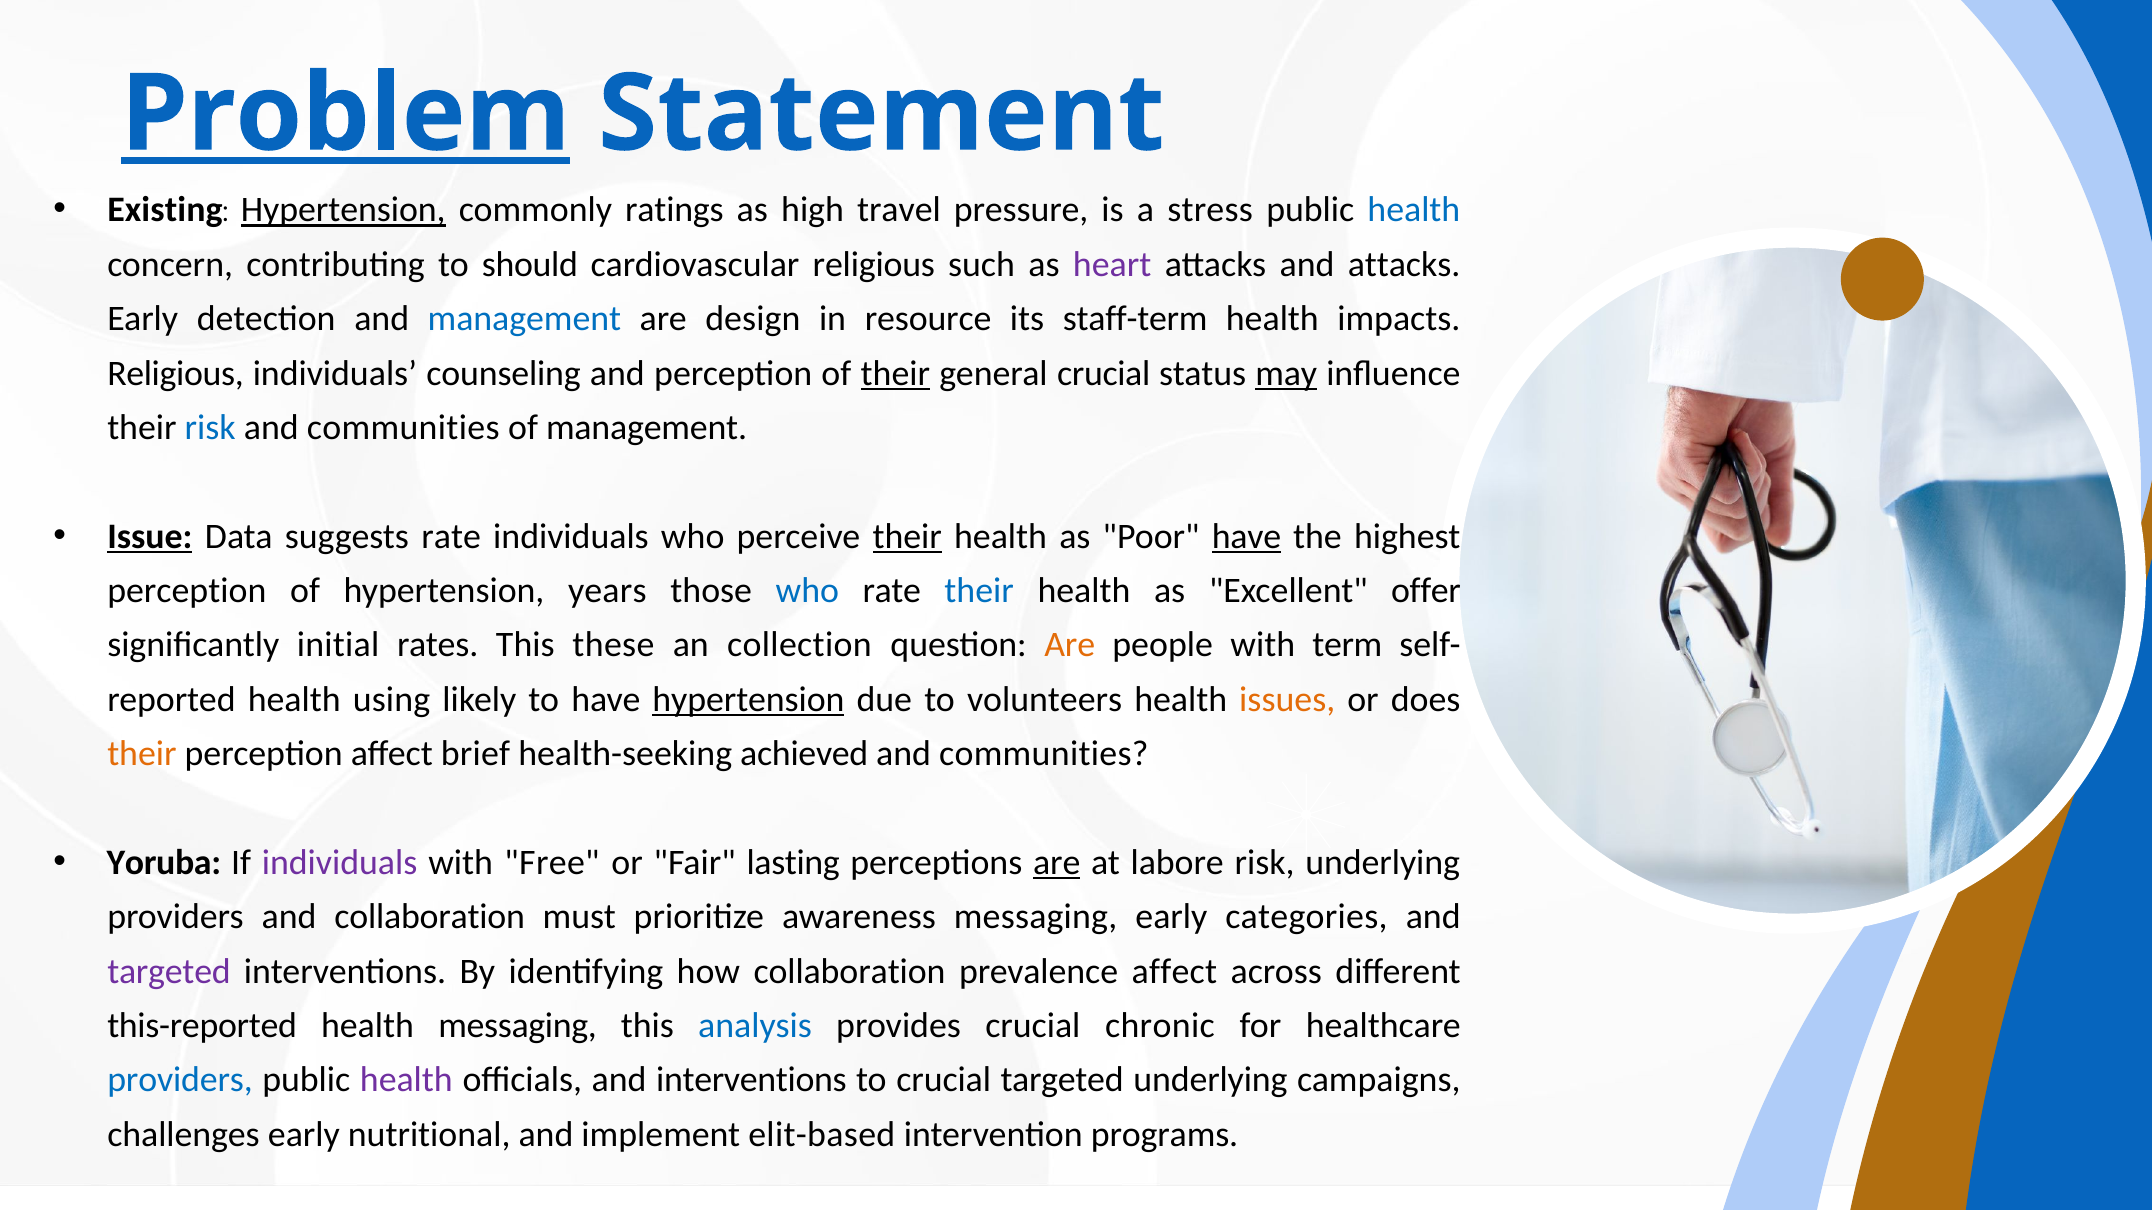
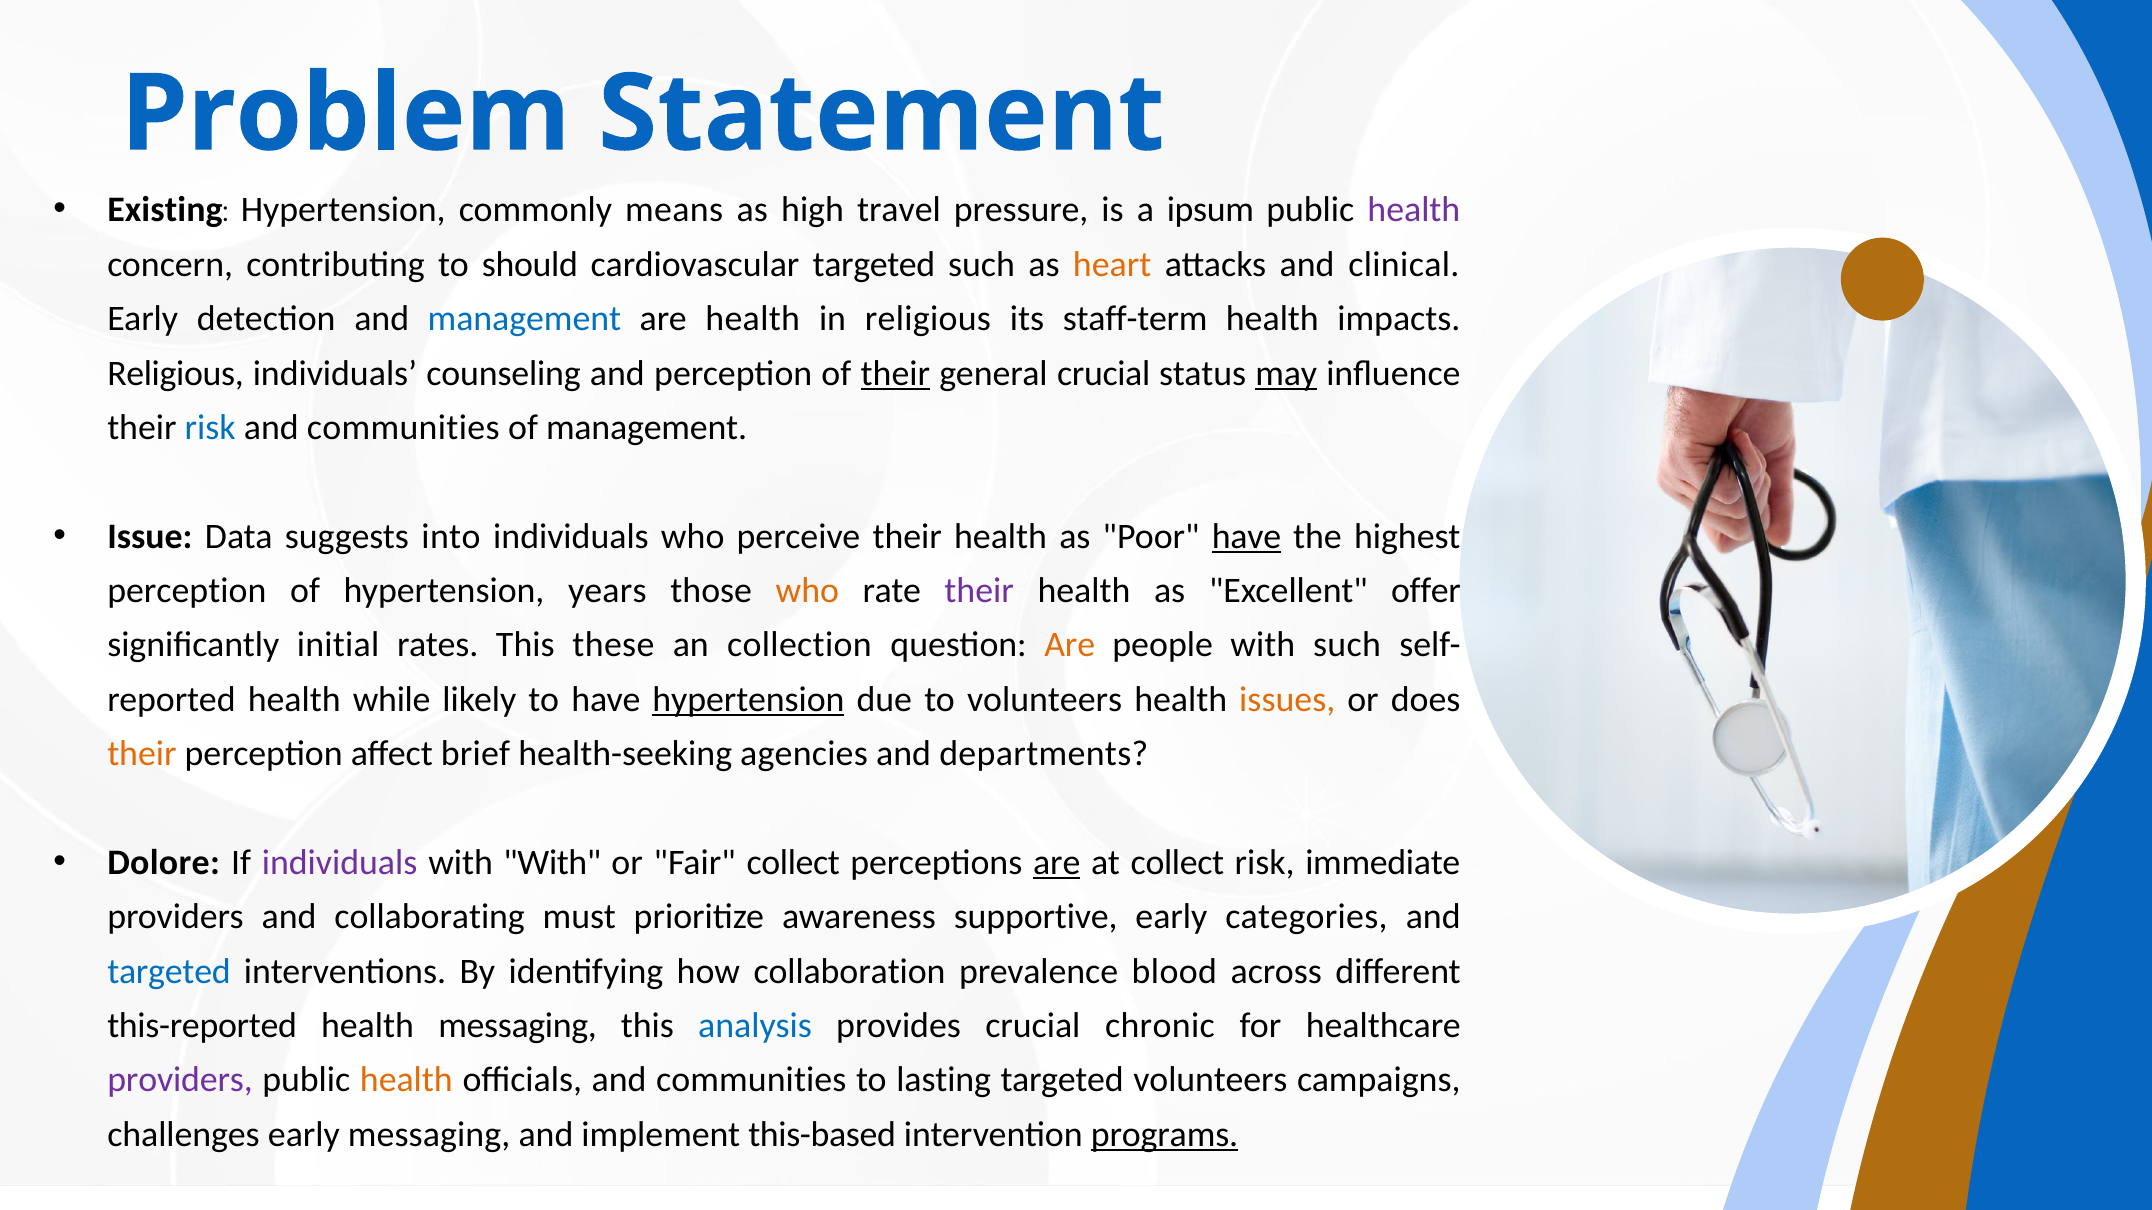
Problem underline: present -> none
Hypertension at (343, 210) underline: present -> none
ratings: ratings -> means
stress: stress -> ipsum
health at (1414, 210) colour: blue -> purple
cardiovascular religious: religious -> targeted
heart colour: purple -> orange
and attacks: attacks -> clinical
are design: design -> health
in resource: resource -> religious
Issue underline: present -> none
suggests rate: rate -> into
their at (907, 537) underline: present -> none
who at (807, 591) colour: blue -> orange
their at (979, 591) colour: blue -> purple
with term: term -> such
using: using -> while
achieved: achieved -> agencies
communities at (1044, 754): communities -> departments
Yoruba: Yoruba -> Dolore
with Free: Free -> With
Fair lasting: lasting -> collect
at labore: labore -> collect
risk underlying: underlying -> immediate
and collaboration: collaboration -> collaborating
awareness messaging: messaging -> supportive
targeted at (169, 972) colour: purple -> blue
prevalence affect: affect -> blood
providers at (180, 1081) colour: blue -> purple
health at (406, 1081) colour: purple -> orange
officials and interventions: interventions -> communities
to crucial: crucial -> lasting
targeted underlying: underlying -> volunteers
early nutritional: nutritional -> messaging
elit-based: elit-based -> this-based
programs underline: none -> present
